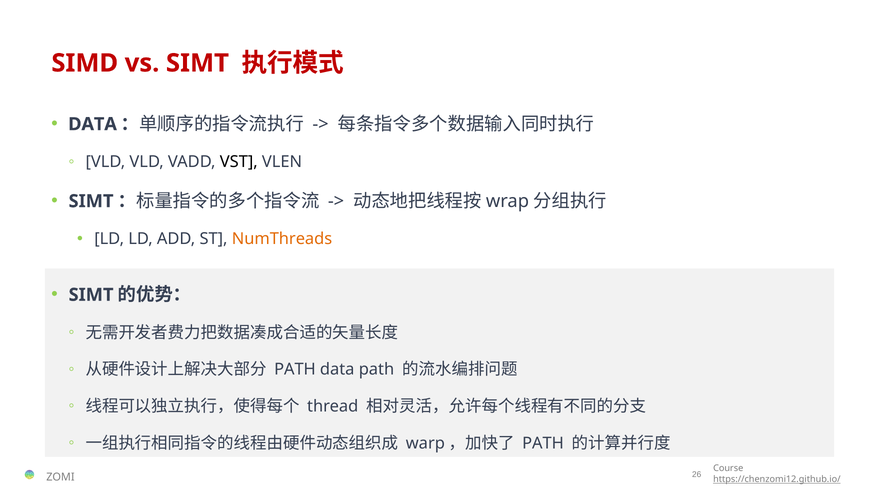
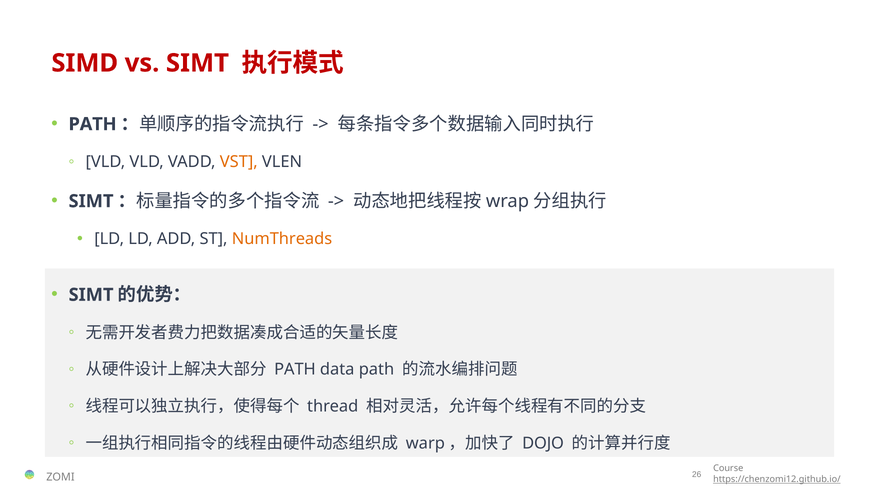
DATA at (93, 124): DATA -> PATH
VST colour: black -> orange
PATH at (543, 444): PATH -> DOJO
